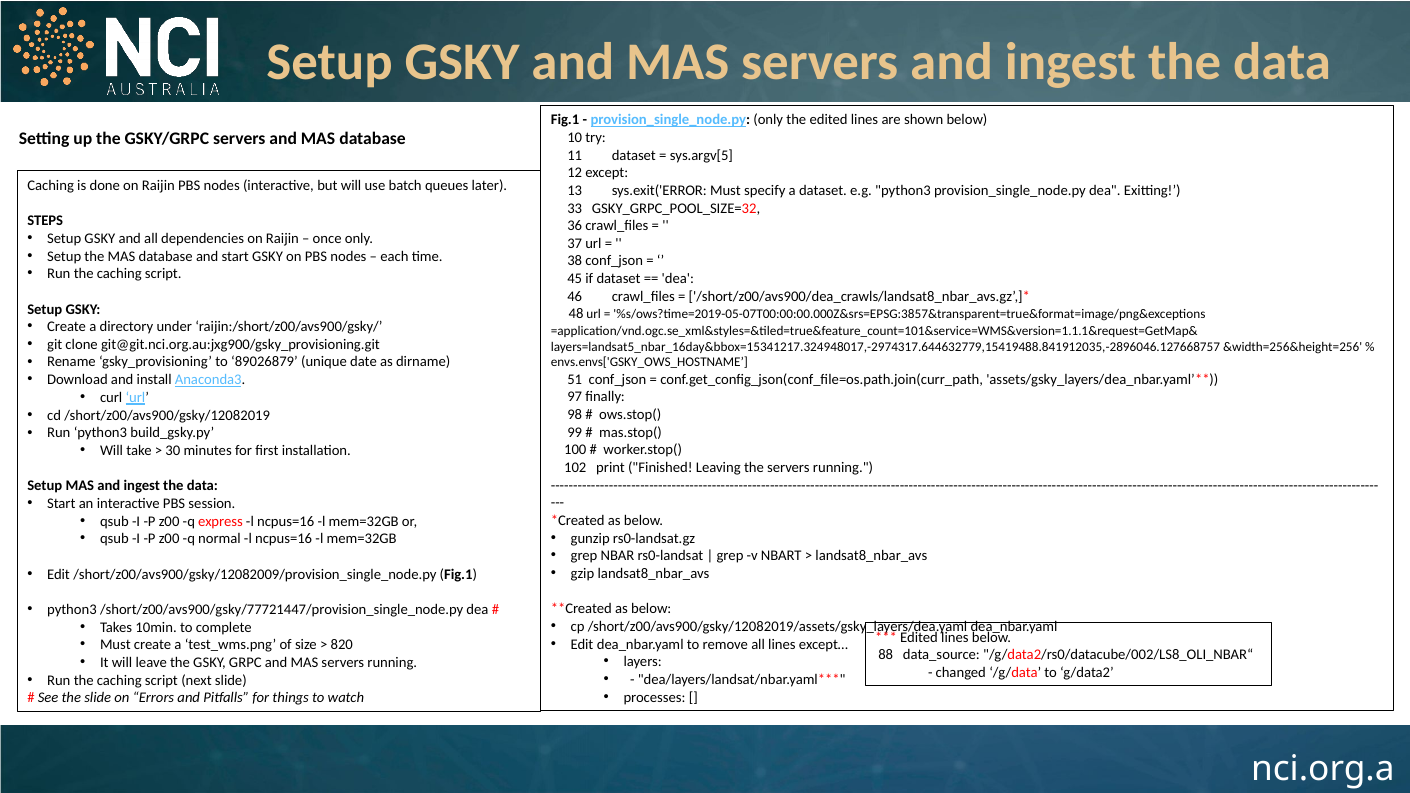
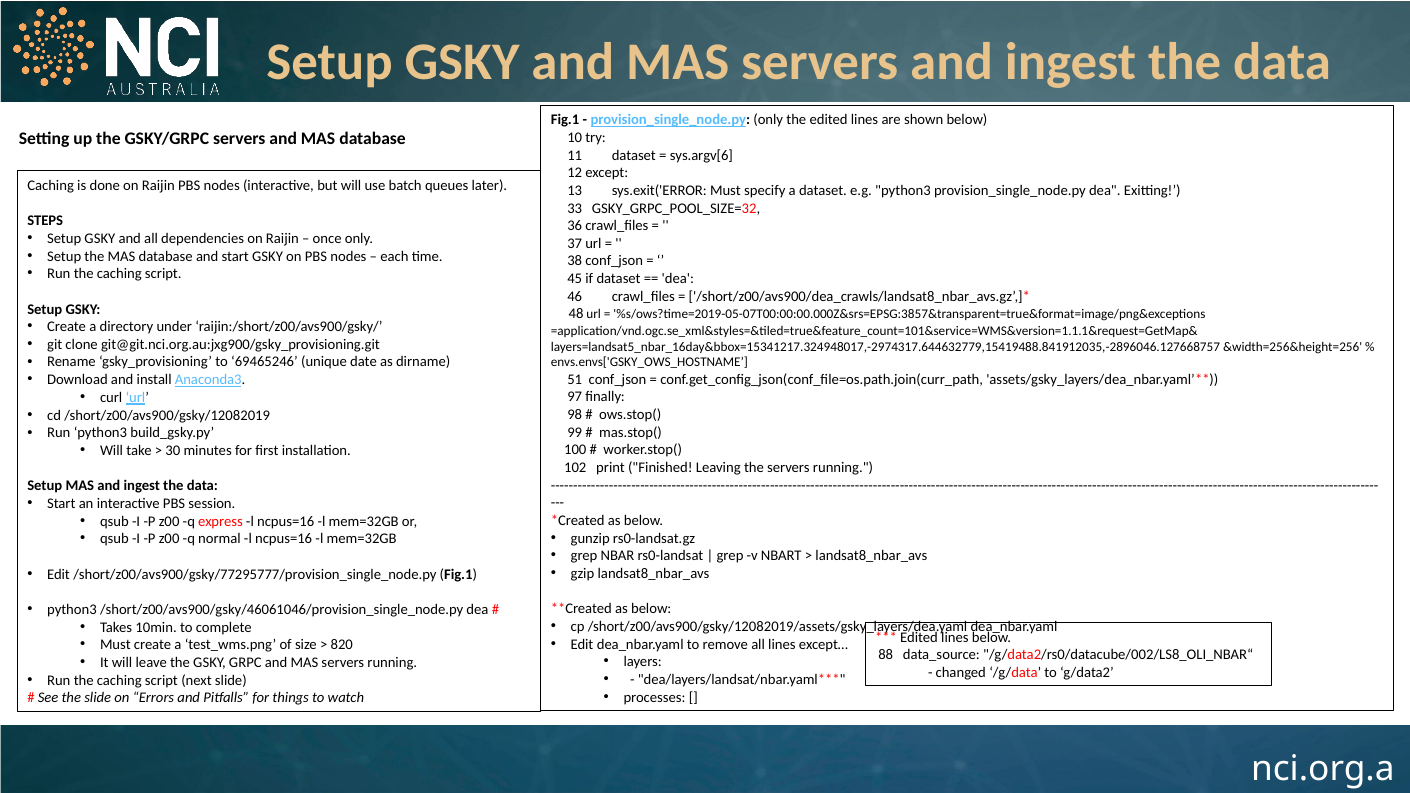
sys.argv[5: sys.argv[5 -> sys.argv[6
89026879: 89026879 -> 69465246
/short/z00/avs900/gsky/12082009/provision_single_node.py: /short/z00/avs900/gsky/12082009/provision_single_node.py -> /short/z00/avs900/gsky/77295777/provision_single_node.py
/short/z00/avs900/gsky/77721447/provision_single_node.py: /short/z00/avs900/gsky/77721447/provision_single_node.py -> /short/z00/avs900/gsky/46061046/provision_single_node.py
